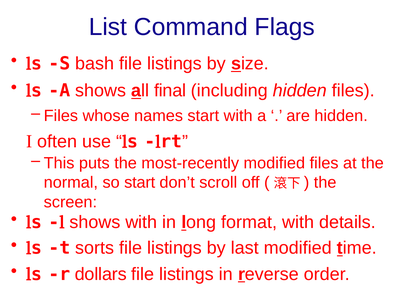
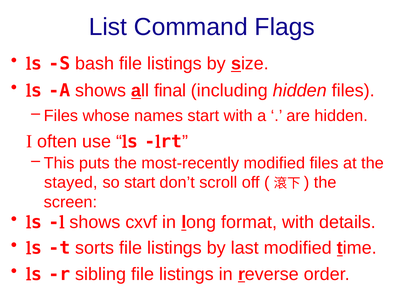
normal: normal -> stayed
shows with: with -> cxvf
dollars: dollars -> sibling
